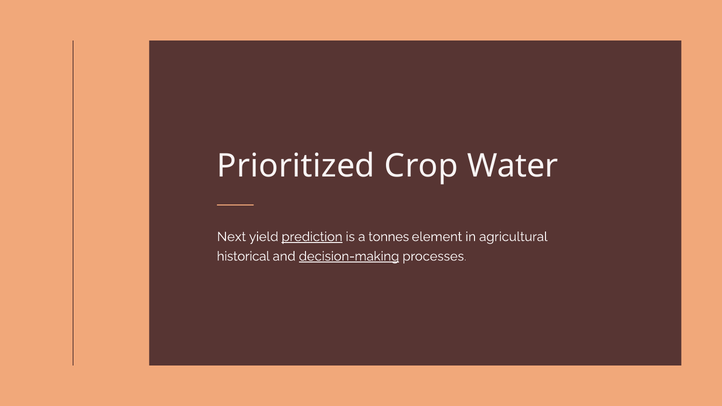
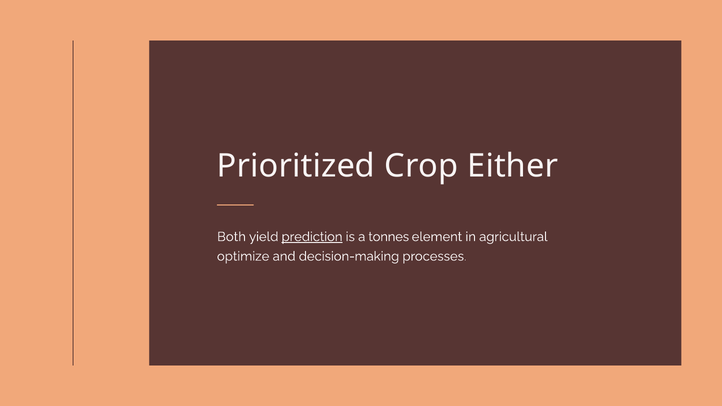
Water: Water -> Either
Next: Next -> Both
historical: historical -> optimize
decision-making underline: present -> none
